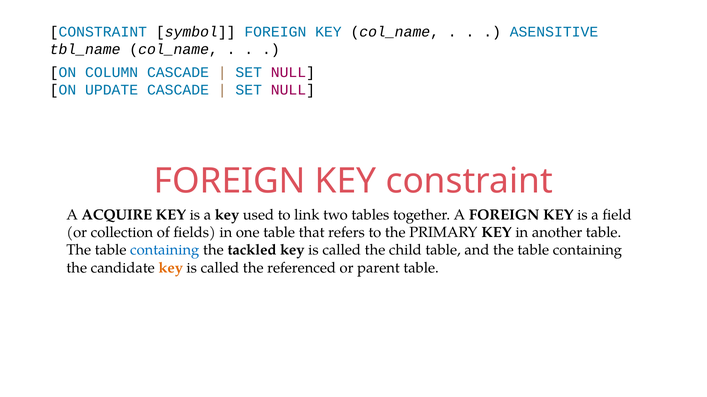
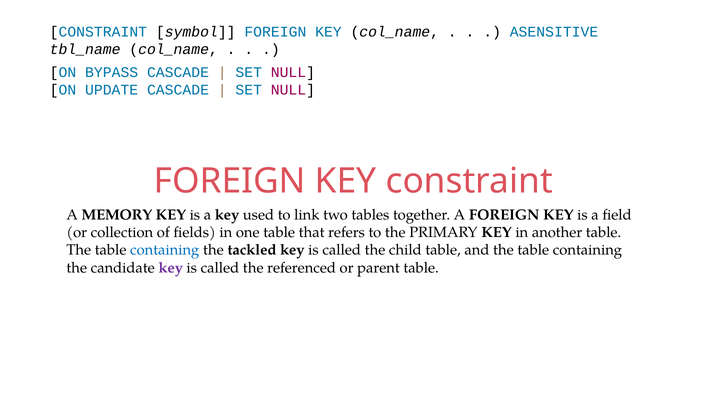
COLUMN: COLUMN -> BYPASS
ACQUIRE: ACQUIRE -> MEMORY
key at (171, 268) colour: orange -> purple
